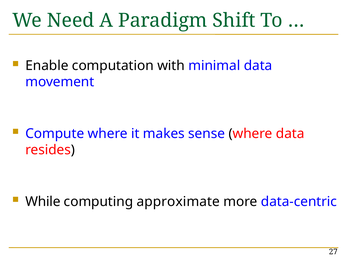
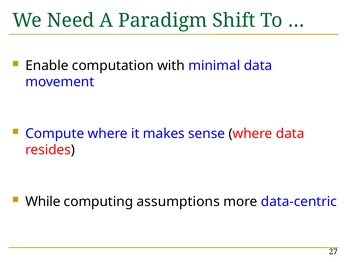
approximate: approximate -> assumptions
